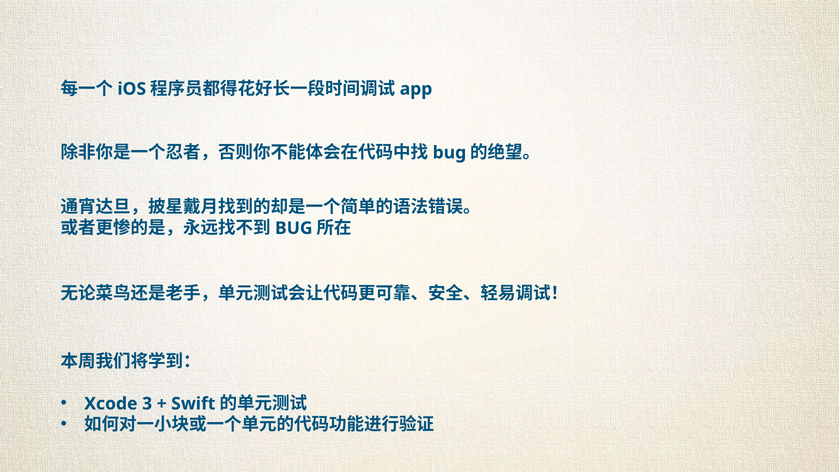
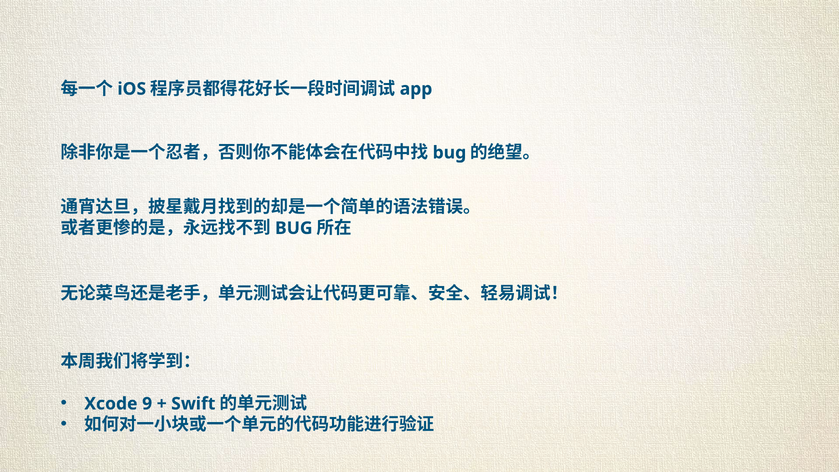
3: 3 -> 9
